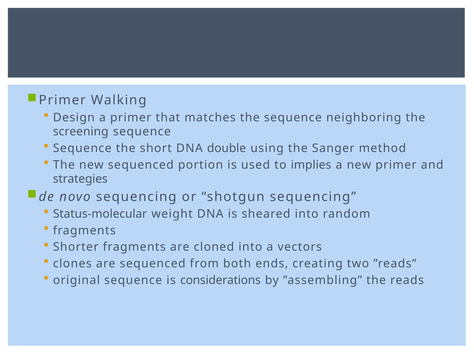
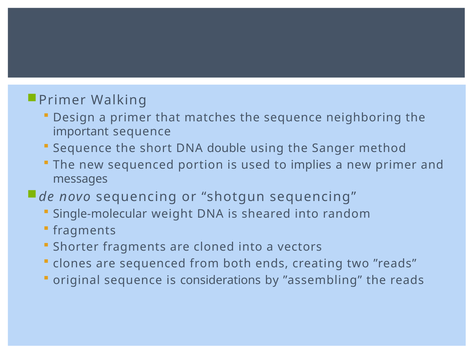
screening: screening -> important
strategies: strategies -> messages
Status-molecular: Status-molecular -> Single-molecular
